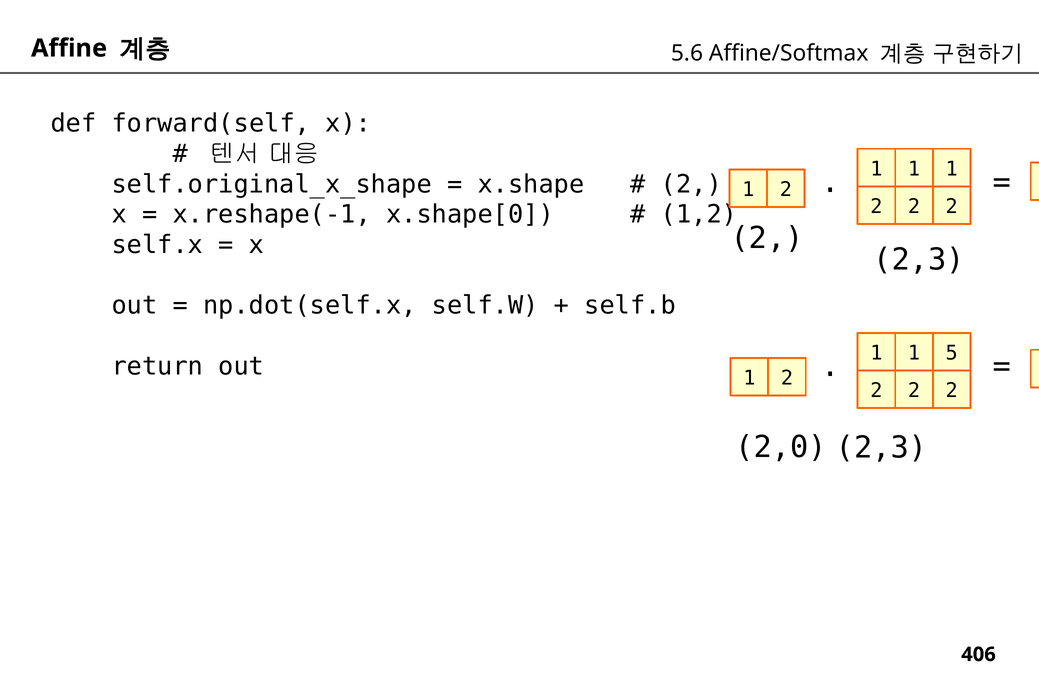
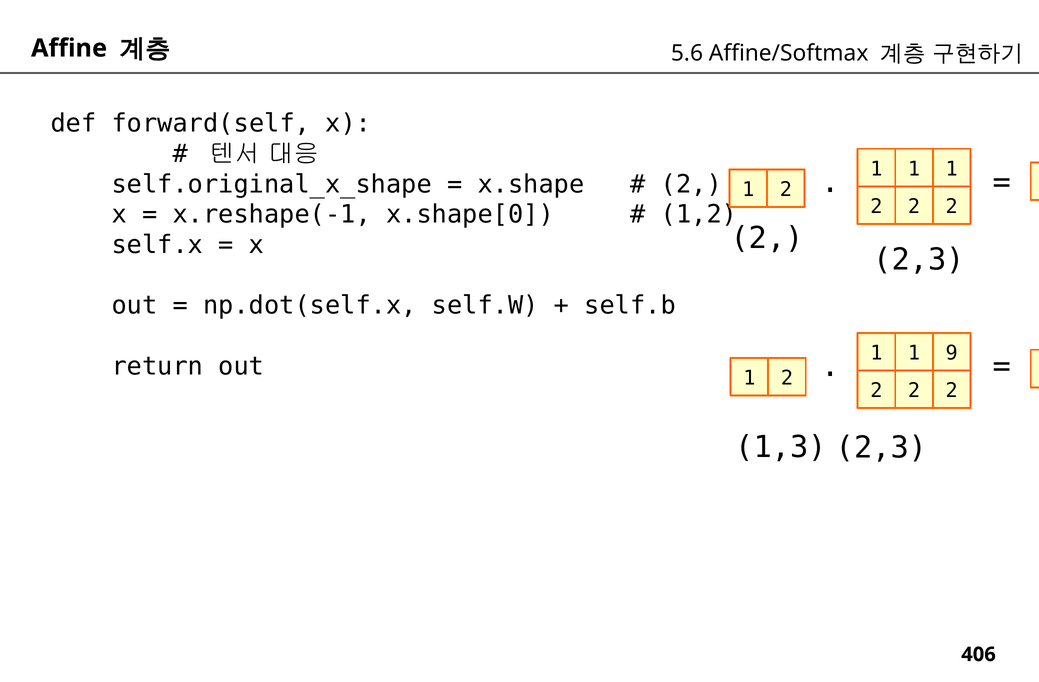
1 5: 5 -> 9
2,0 at (781, 447): 2,0 -> 1,3
